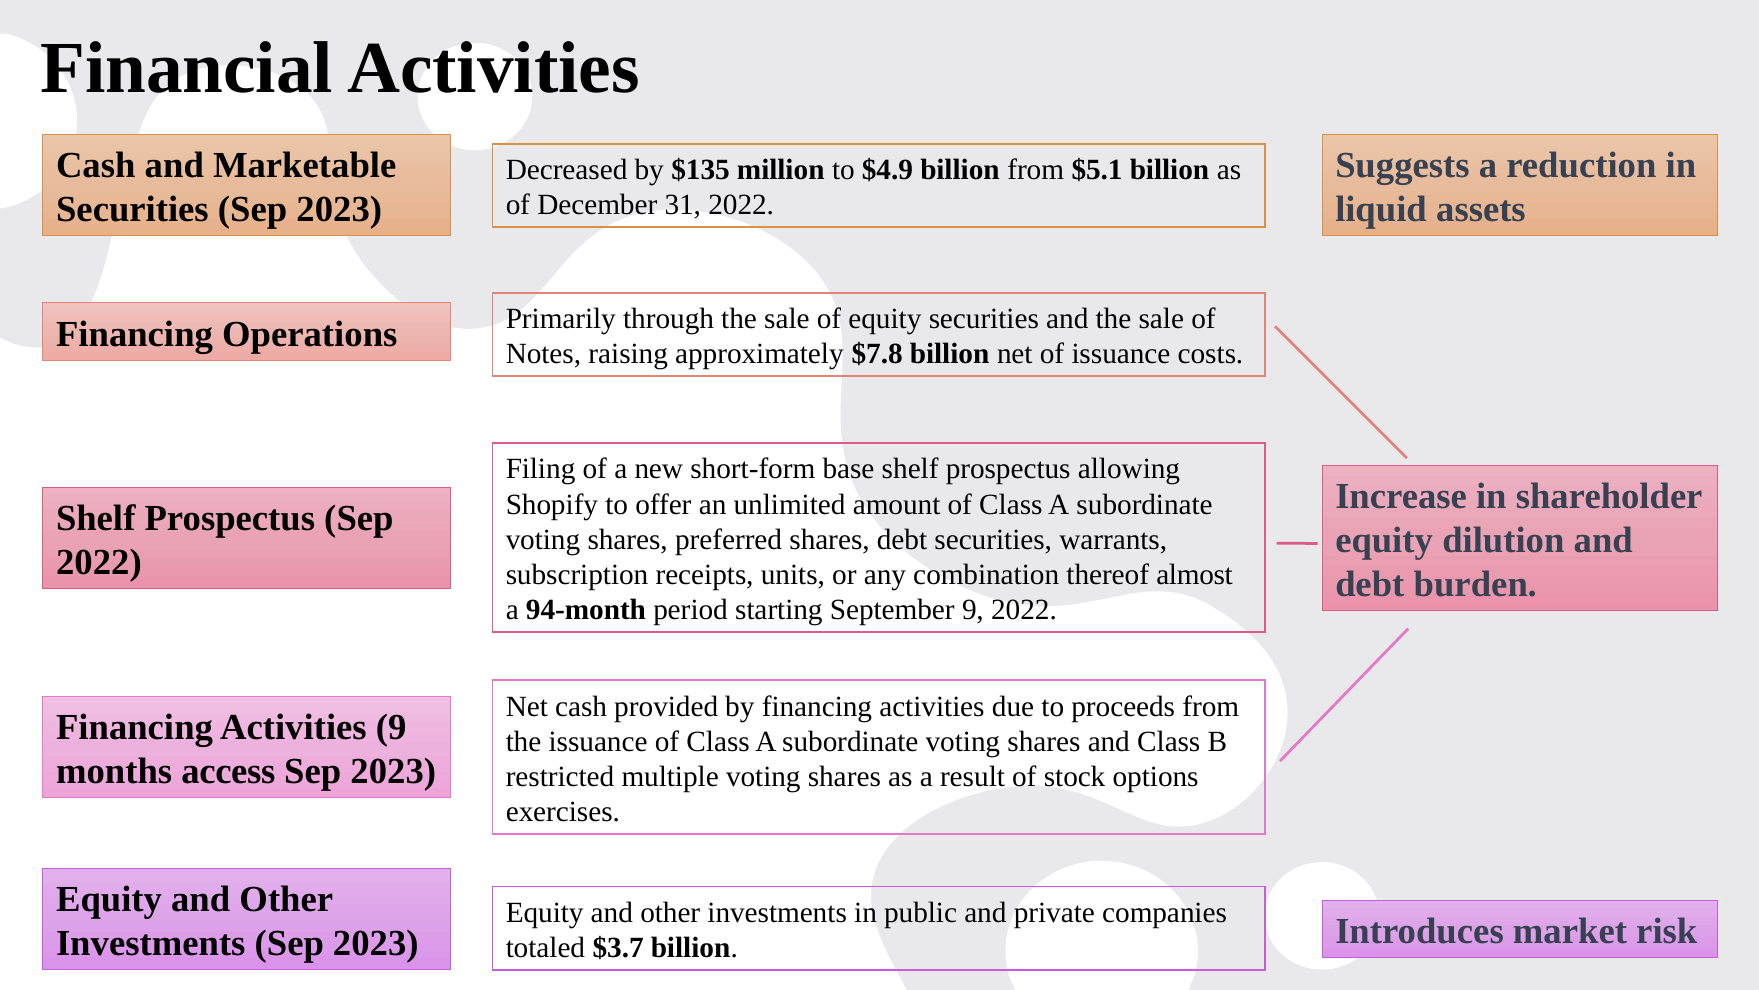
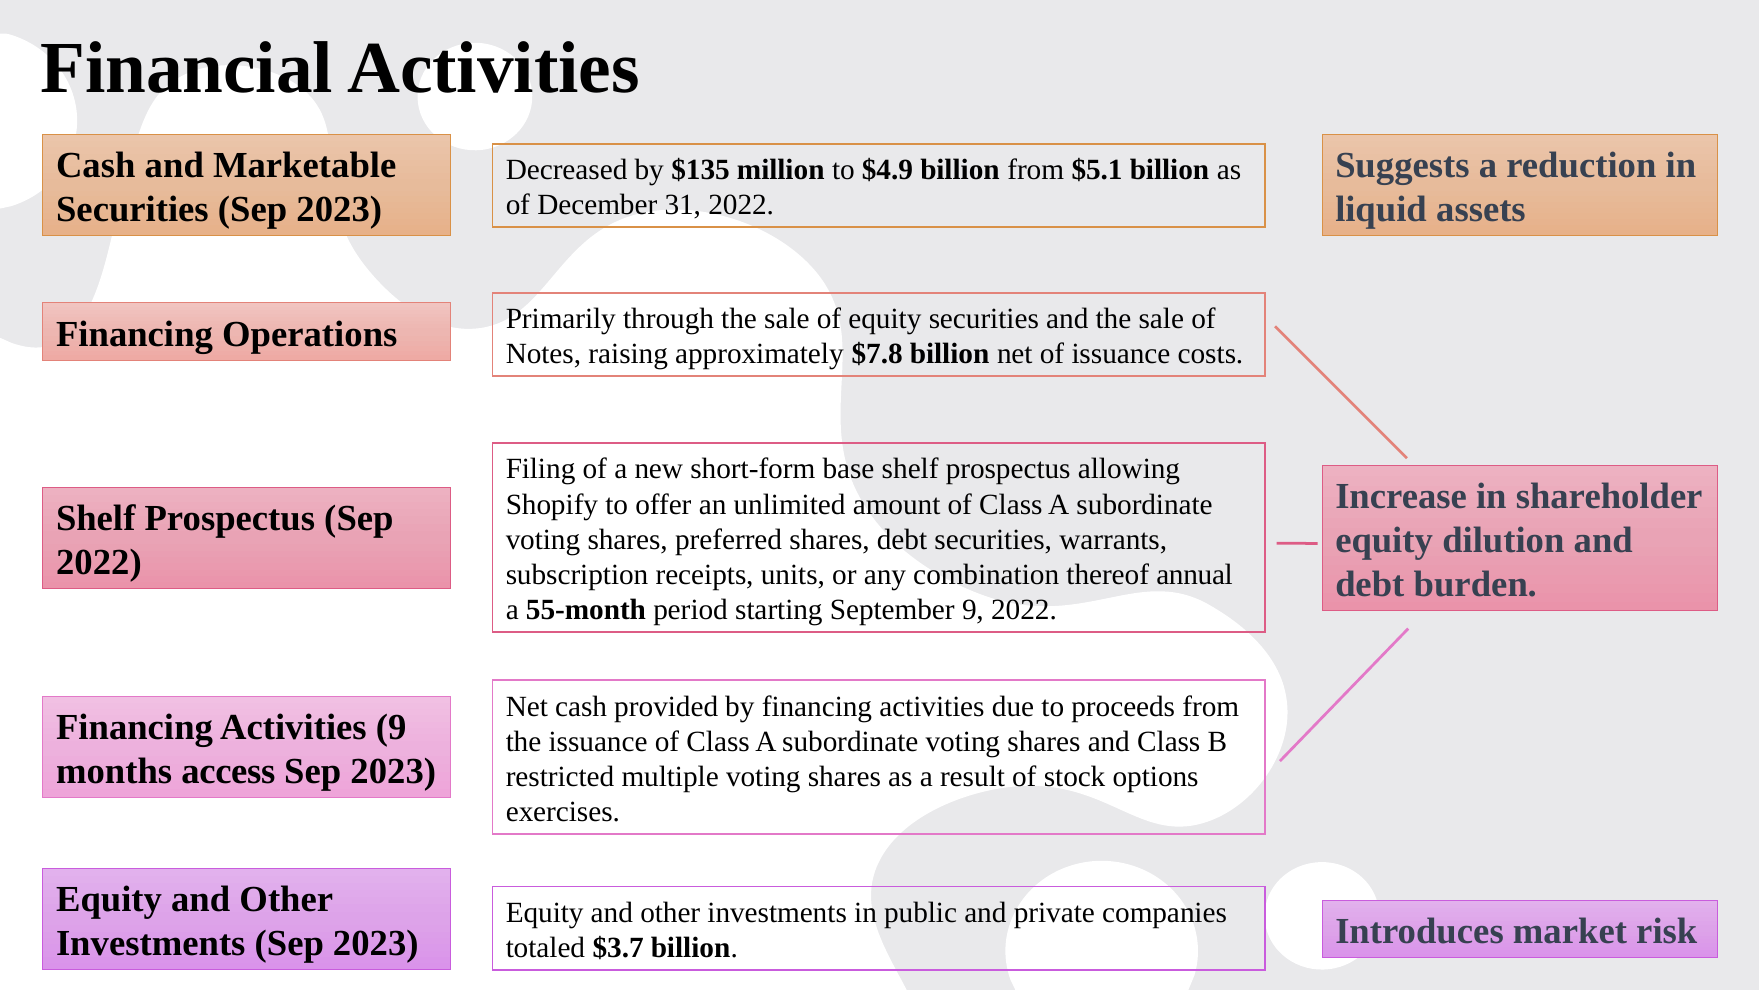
almost: almost -> annual
94-month: 94-month -> 55-month
